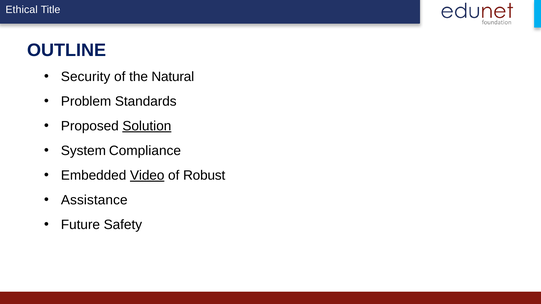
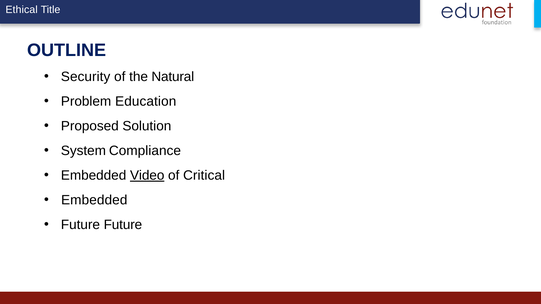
Standards: Standards -> Education
Solution underline: present -> none
Robust: Robust -> Critical
Assistance at (94, 200): Assistance -> Embedded
Future Safety: Safety -> Future
